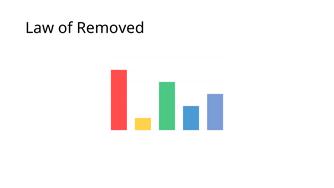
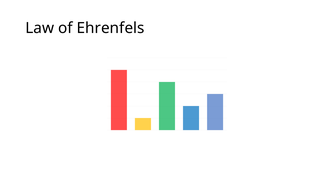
Removed: Removed -> Ehrenfels
